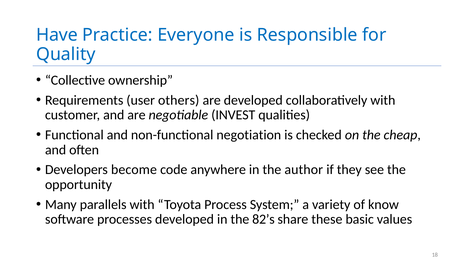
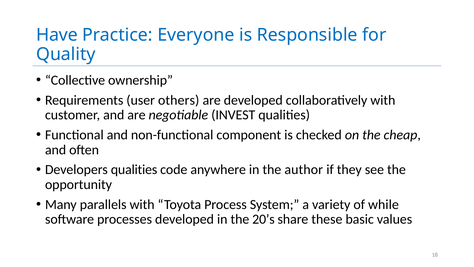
negotiation: negotiation -> component
Developers become: become -> qualities
know: know -> while
82’s: 82’s -> 20’s
